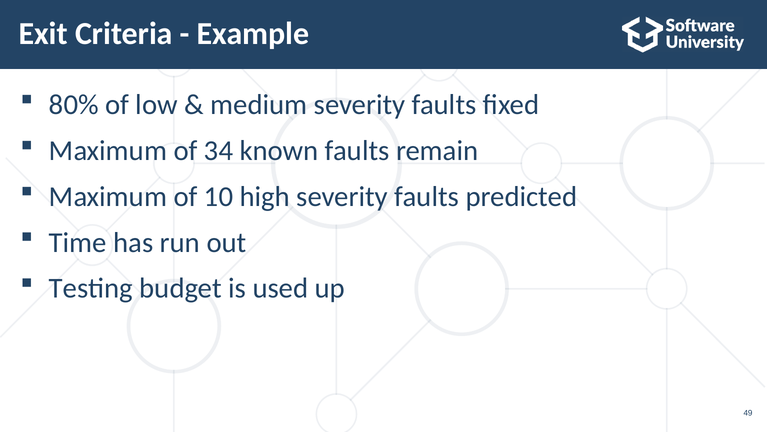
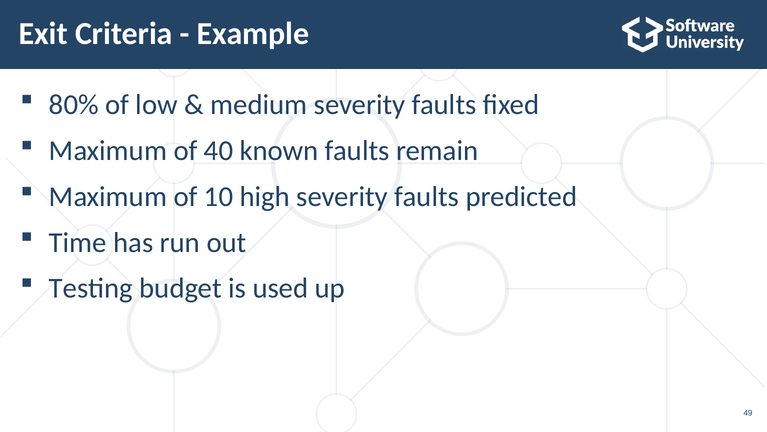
34: 34 -> 40
